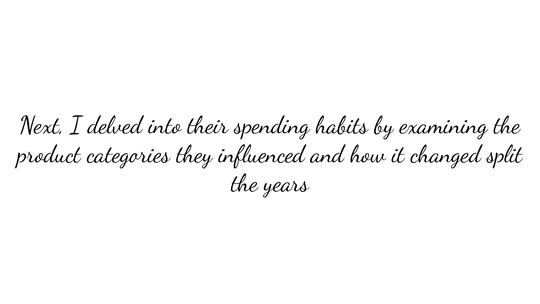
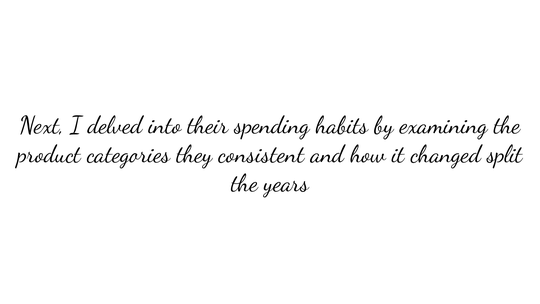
influenced: influenced -> consistent
